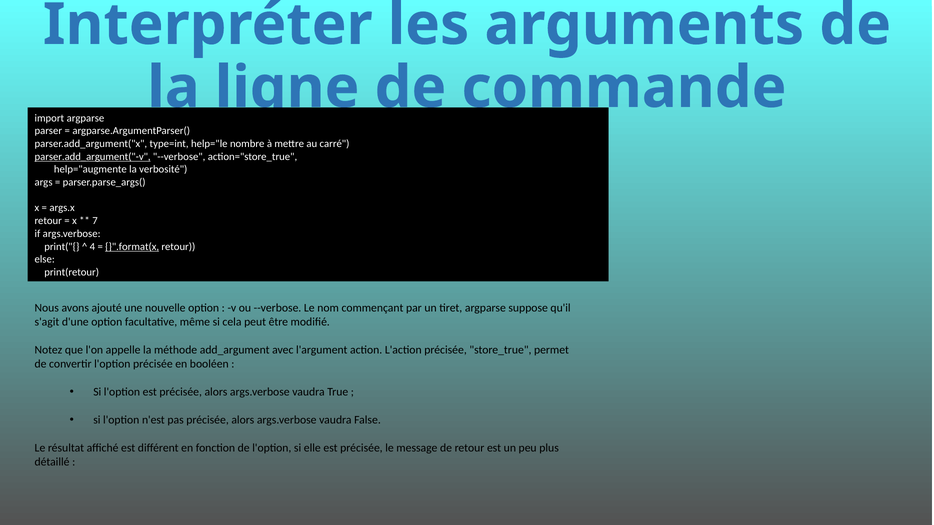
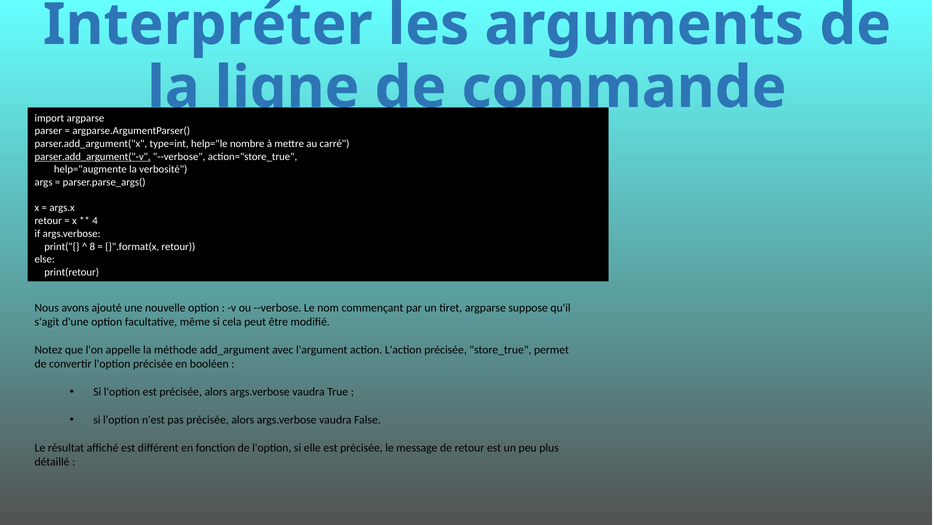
7: 7 -> 4
4: 4 -> 8
}".format(x underline: present -> none
